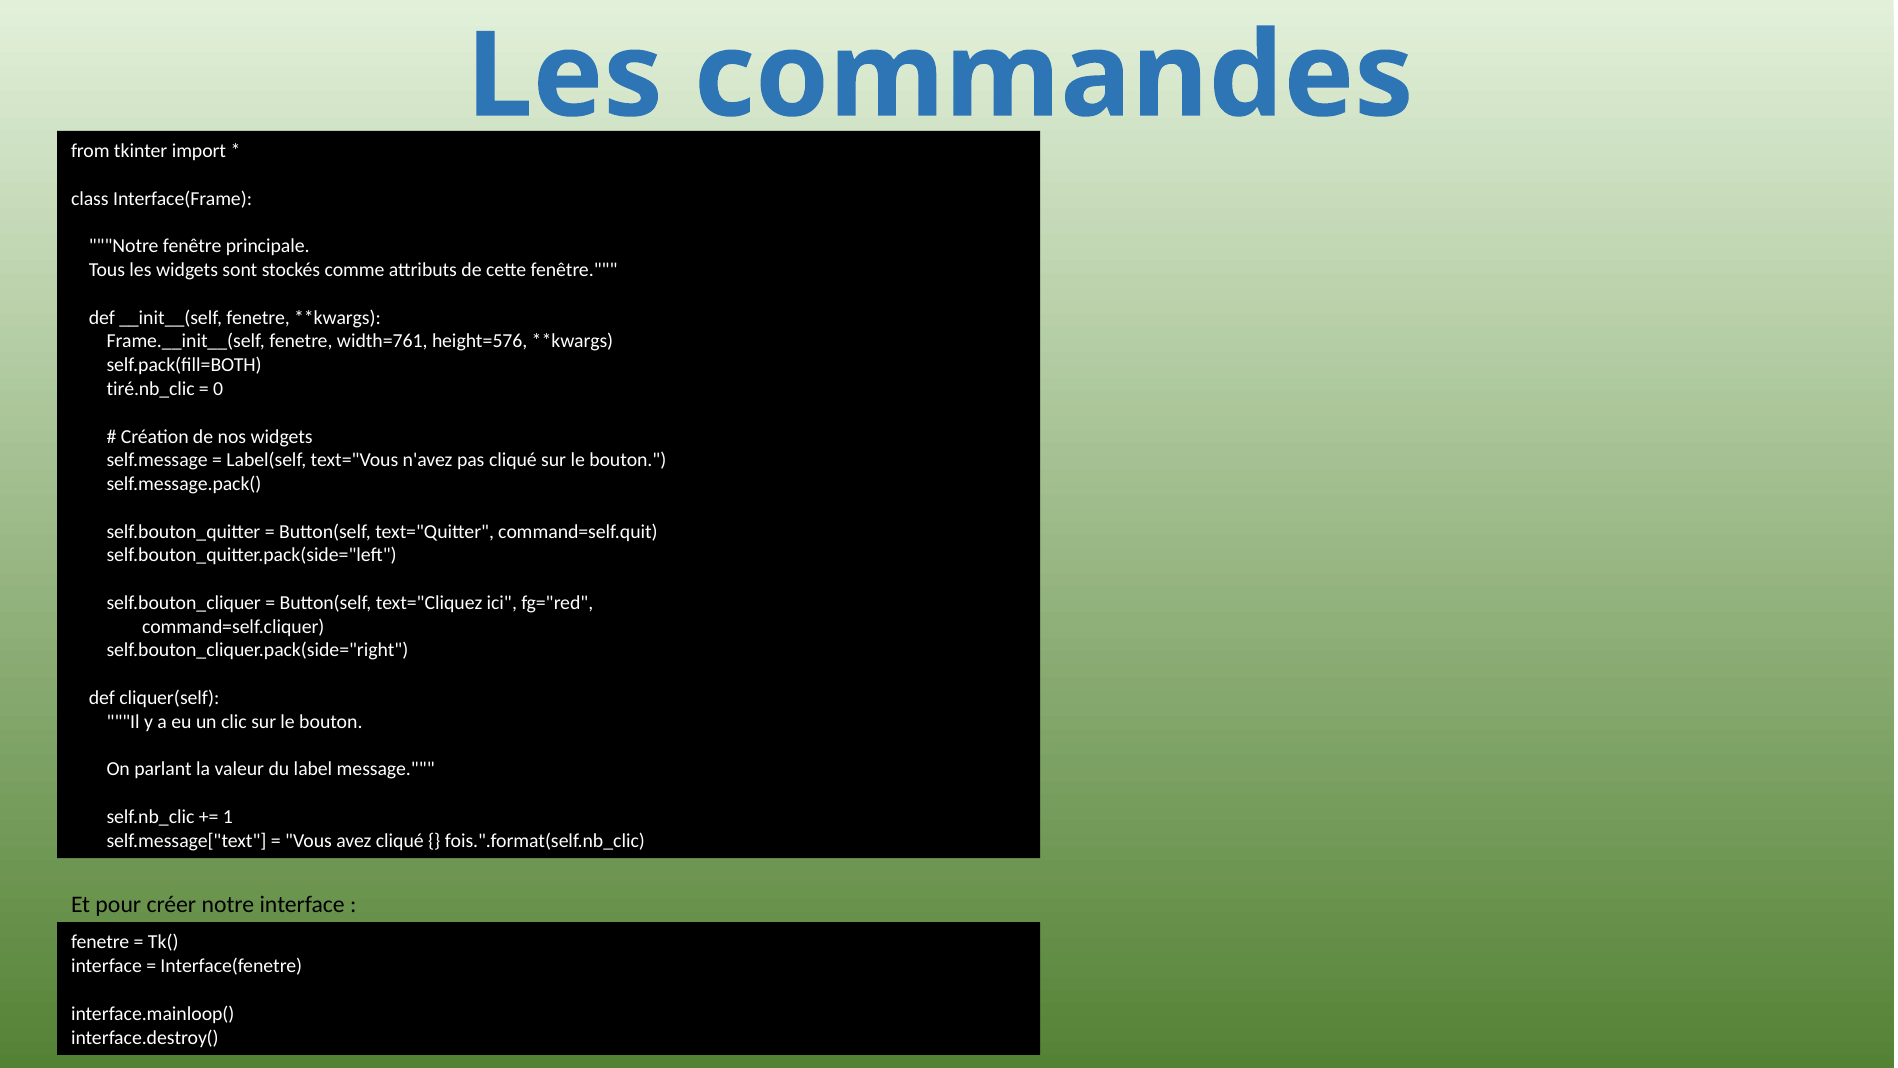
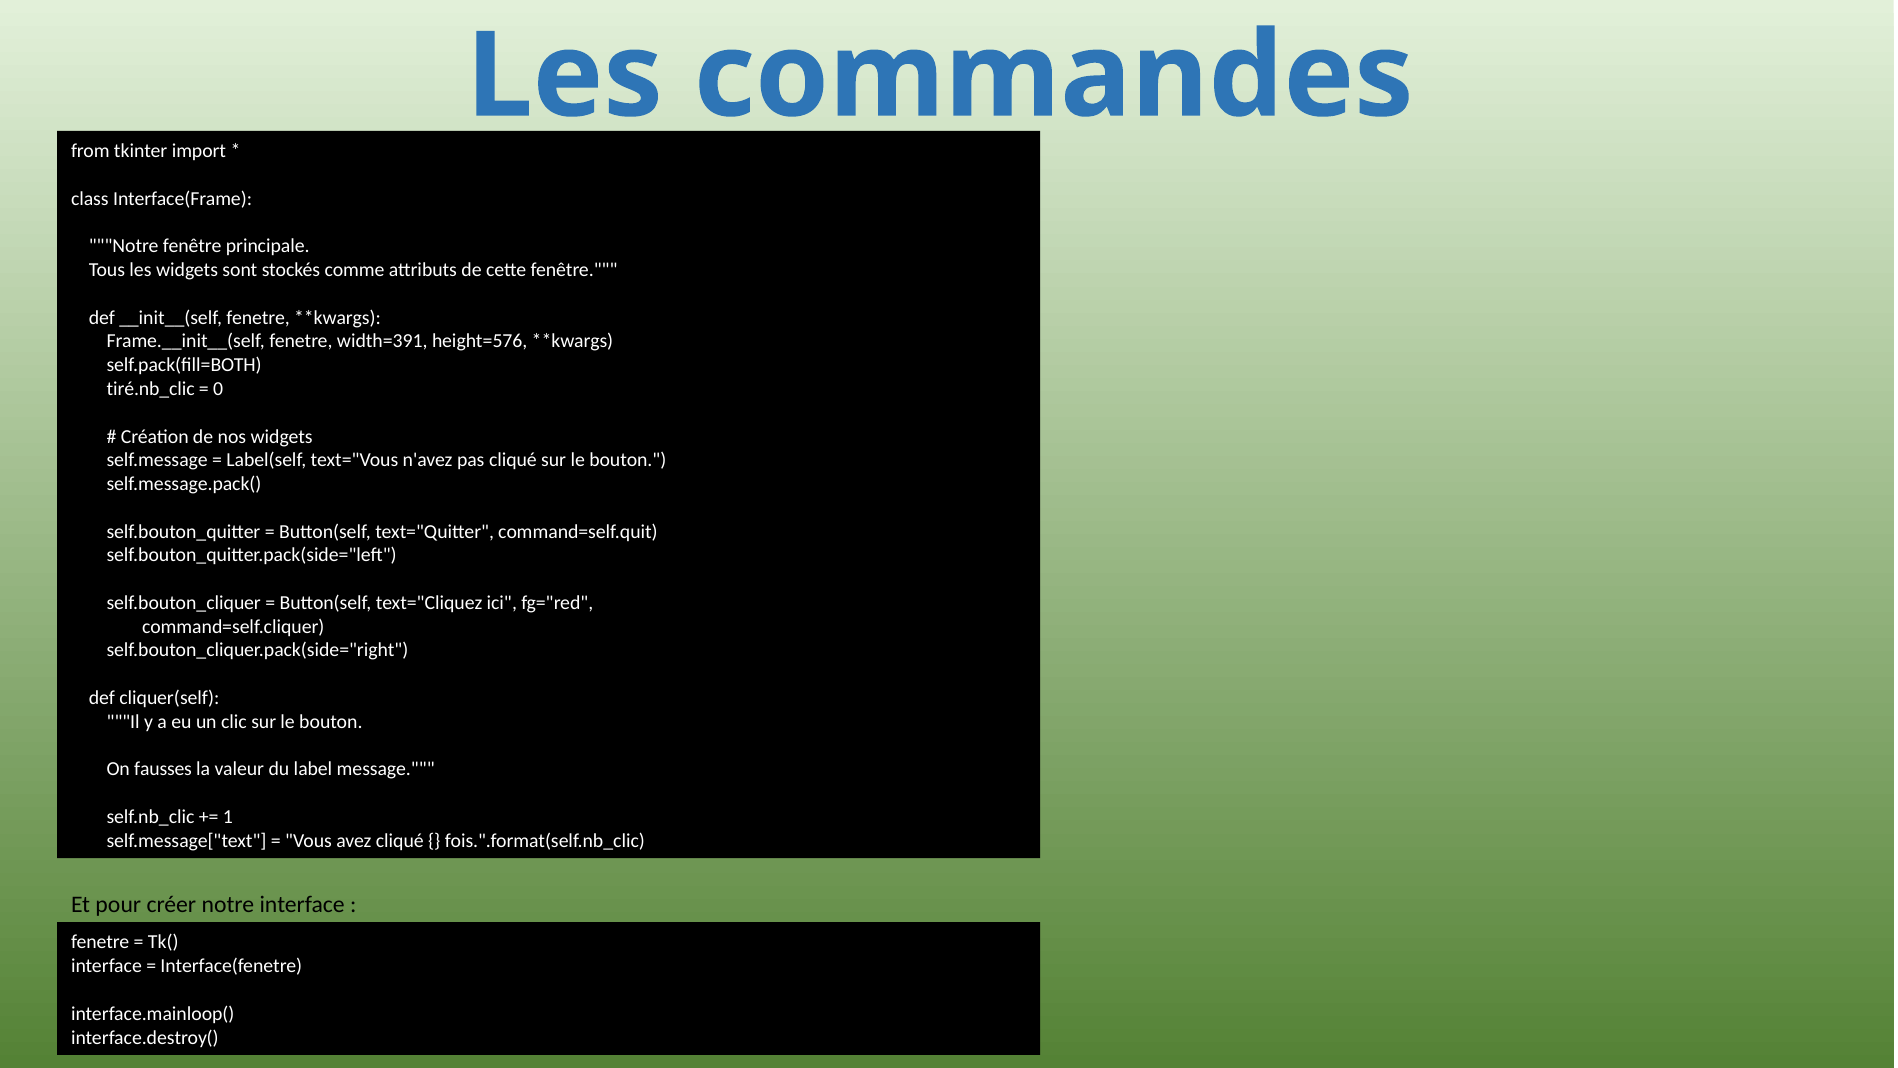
width=761: width=761 -> width=391
parlant: parlant -> fausses
